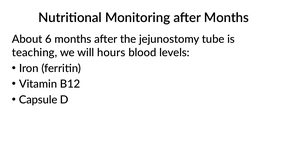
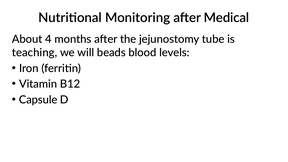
after Months: Months -> Medical
6: 6 -> 4
hours: hours -> beads
